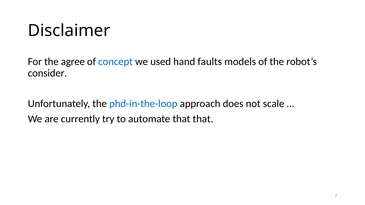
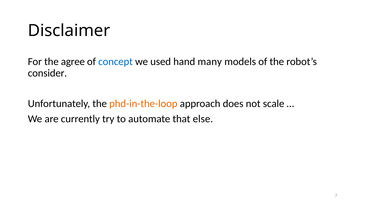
faults: faults -> many
phd-in-the-loop colour: blue -> orange
that that: that -> else
